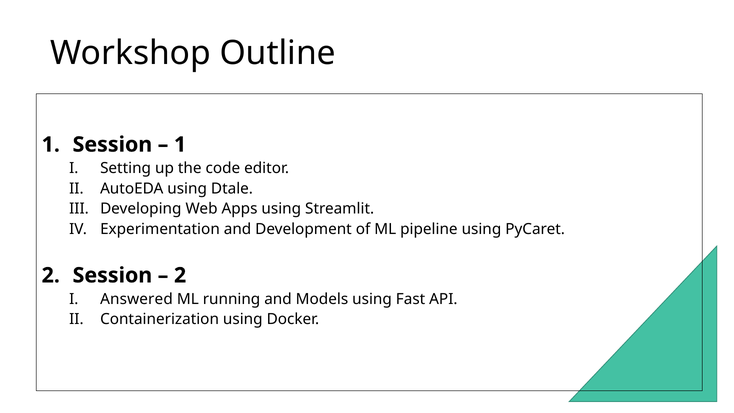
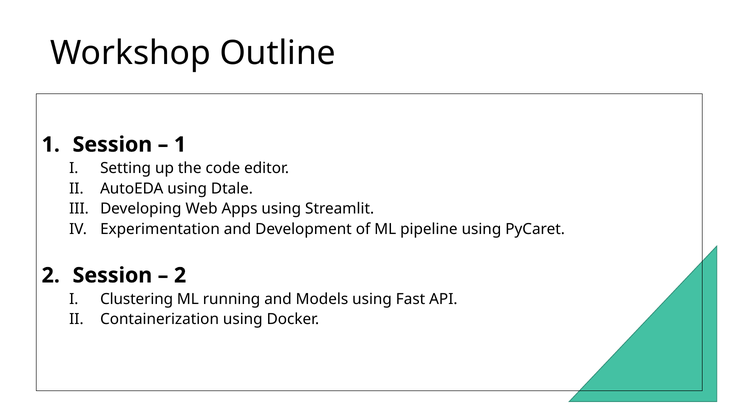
Answered: Answered -> Clustering
